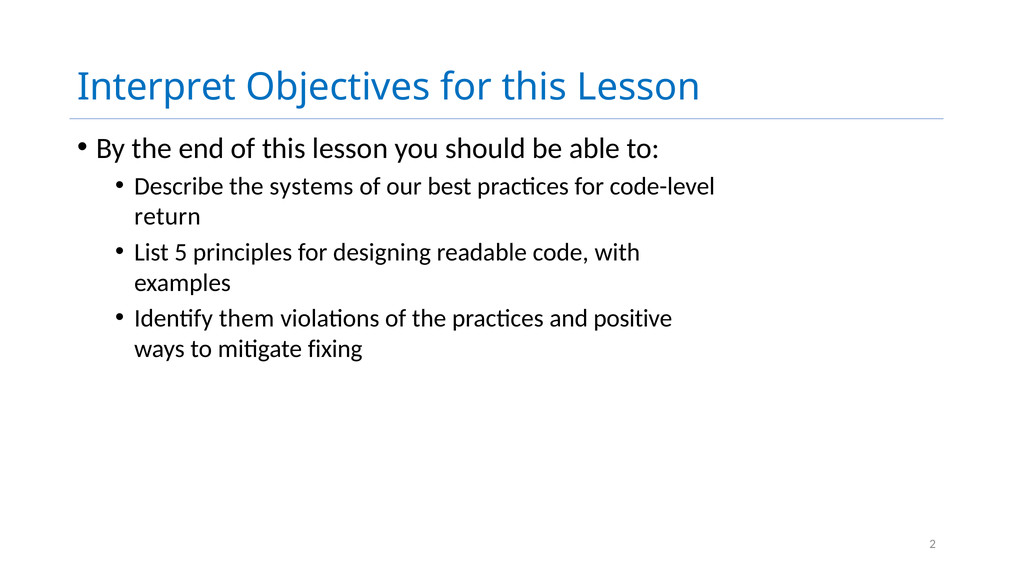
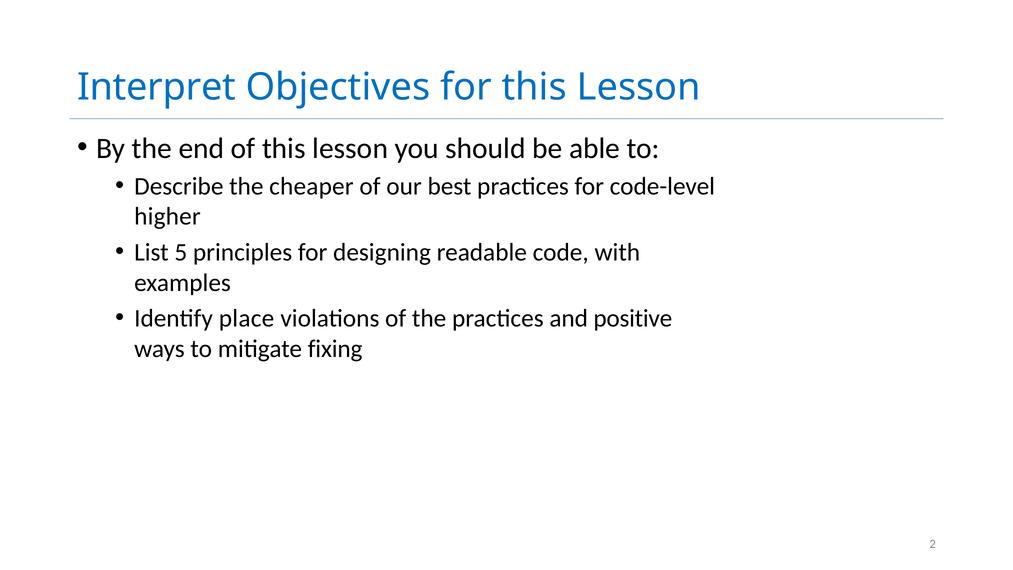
systems: systems -> cheaper
return: return -> higher
them: them -> place
